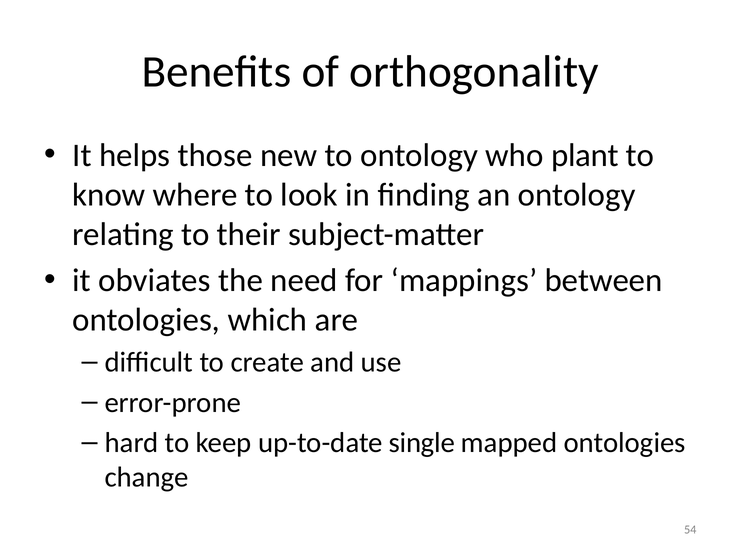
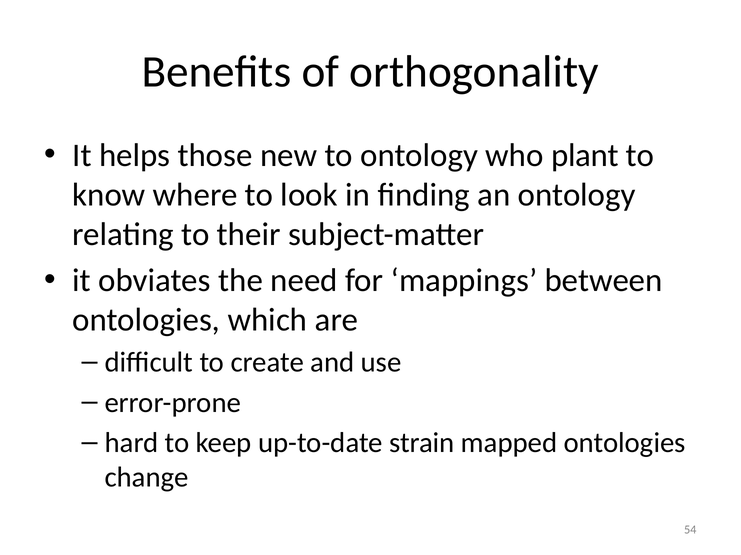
single: single -> strain
